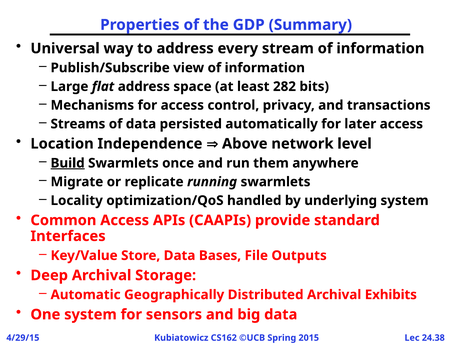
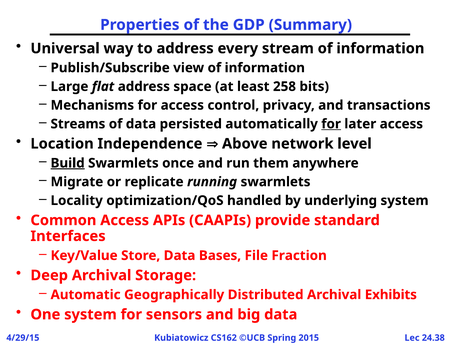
282: 282 -> 258
for at (331, 124) underline: none -> present
Outputs: Outputs -> Fraction
